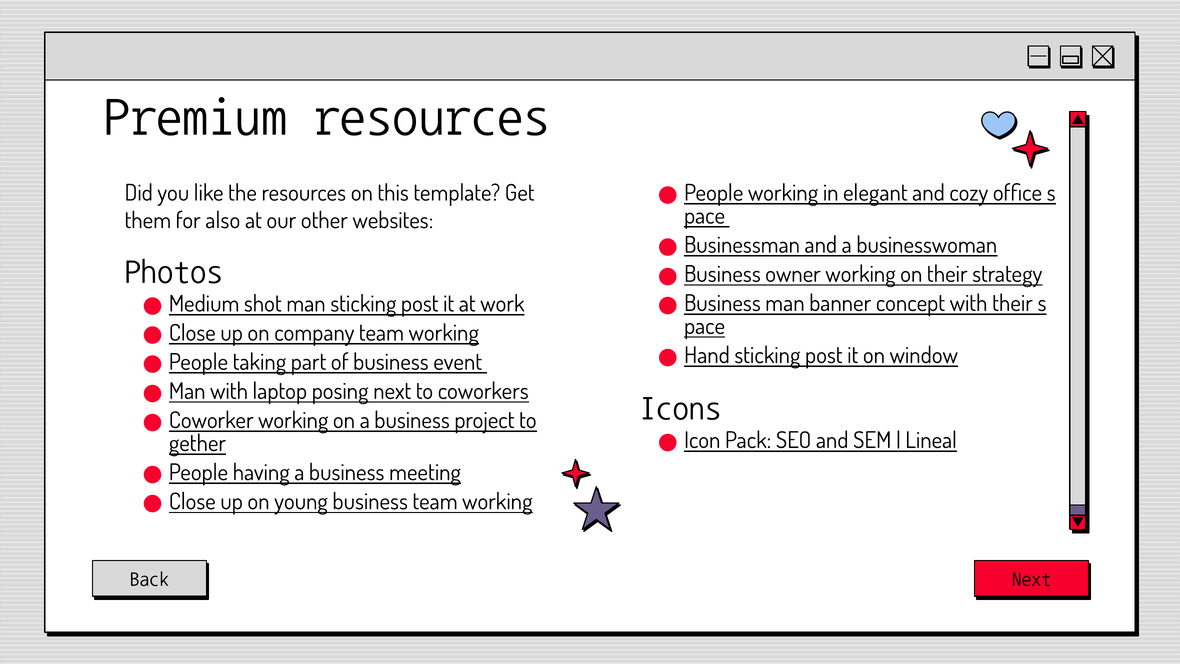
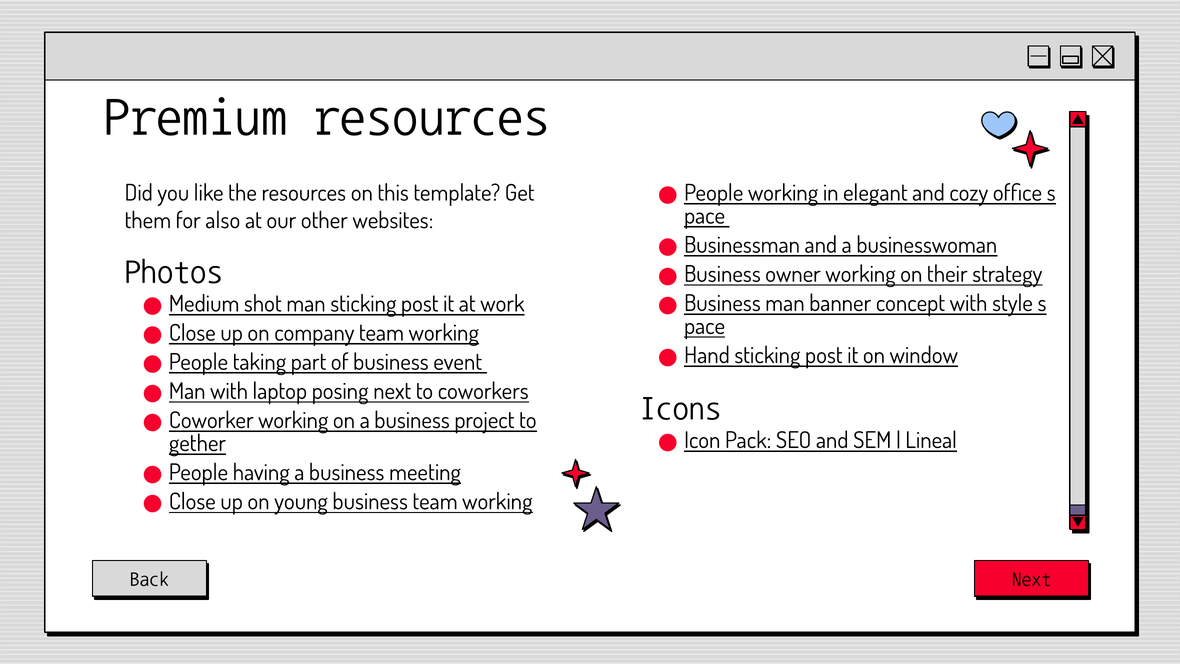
with their: their -> style
